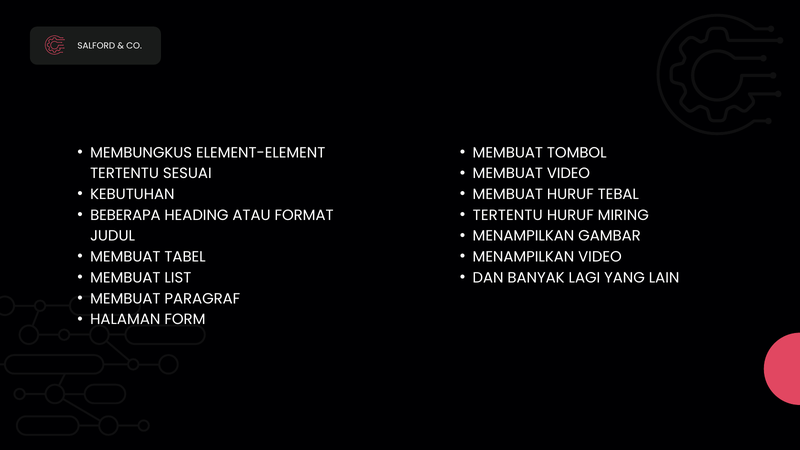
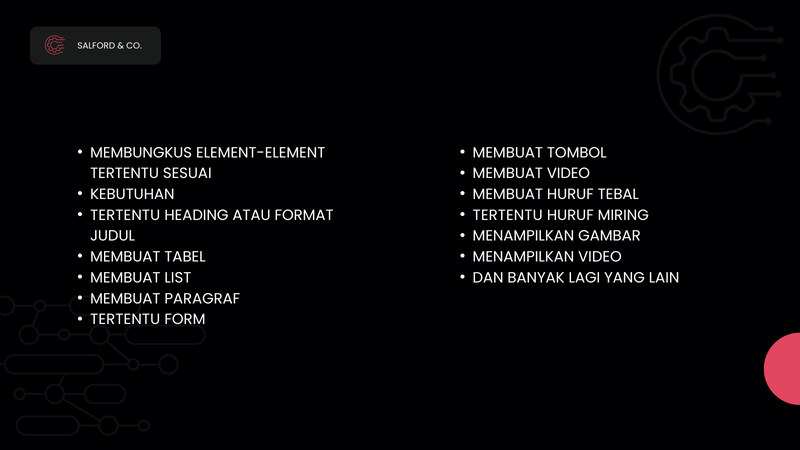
BEBERAPA at (125, 215): BEBERAPA -> TERTENTU
HALAMAN at (125, 319): HALAMAN -> TERTENTU
